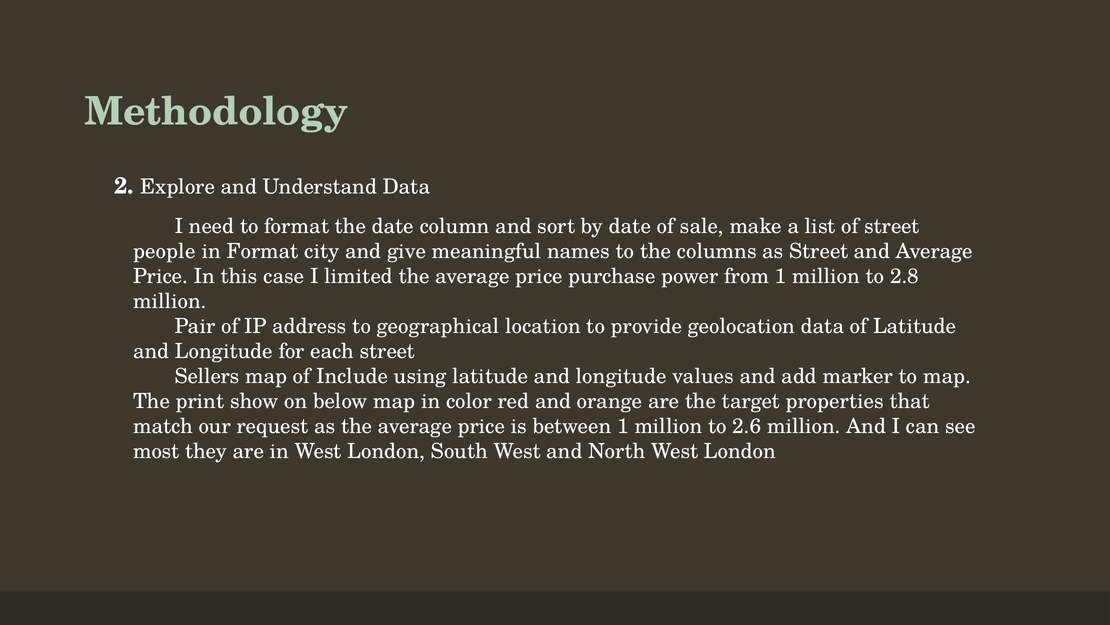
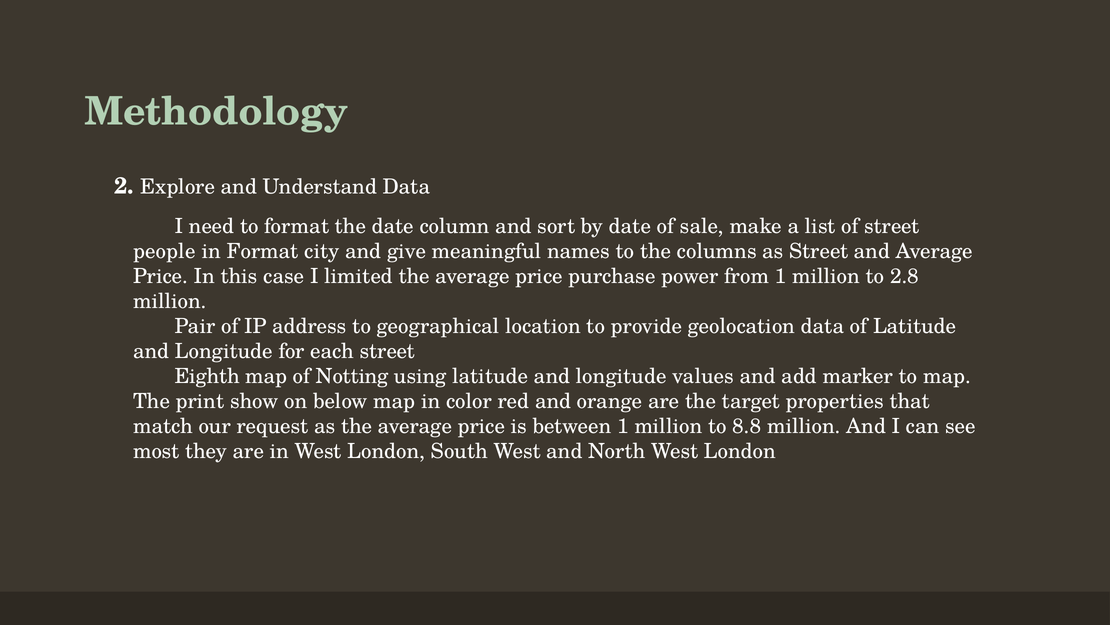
Sellers: Sellers -> Eighth
Include: Include -> Notting
2.6: 2.6 -> 8.8
